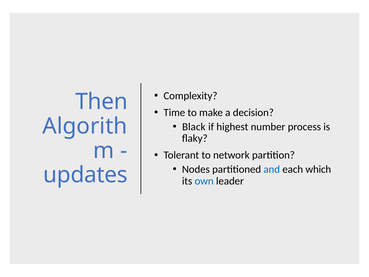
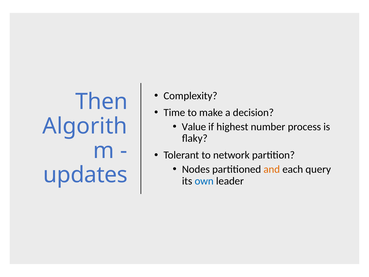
Black: Black -> Value
and colour: blue -> orange
which: which -> query
